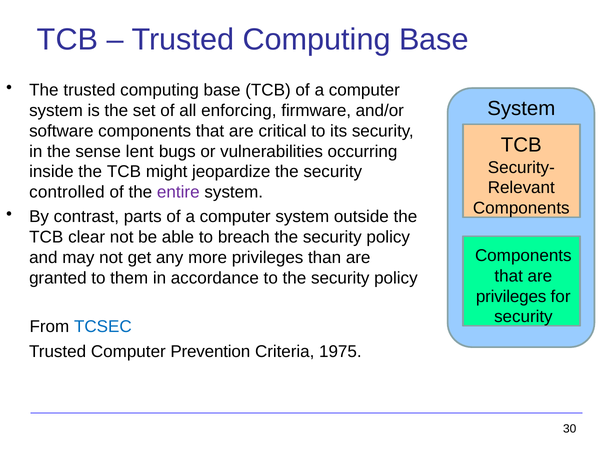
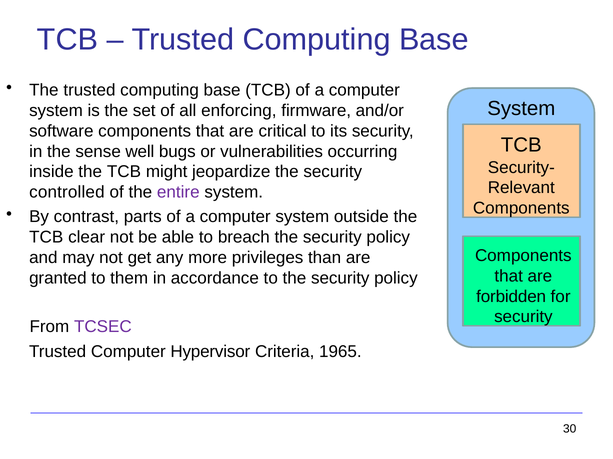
lent: lent -> well
privileges at (511, 297): privileges -> forbidden
TCSEC colour: blue -> purple
Prevention: Prevention -> Hypervisor
1975: 1975 -> 1965
